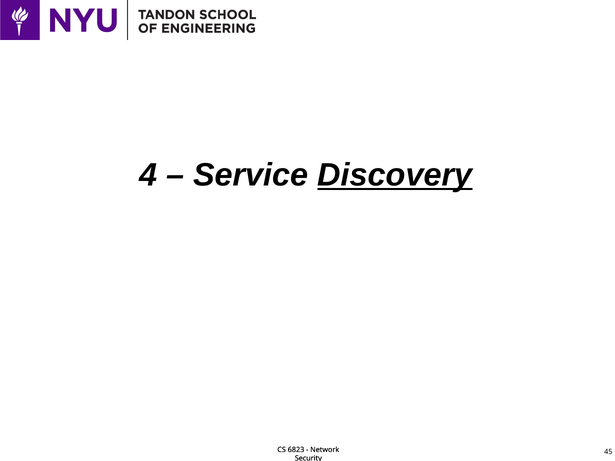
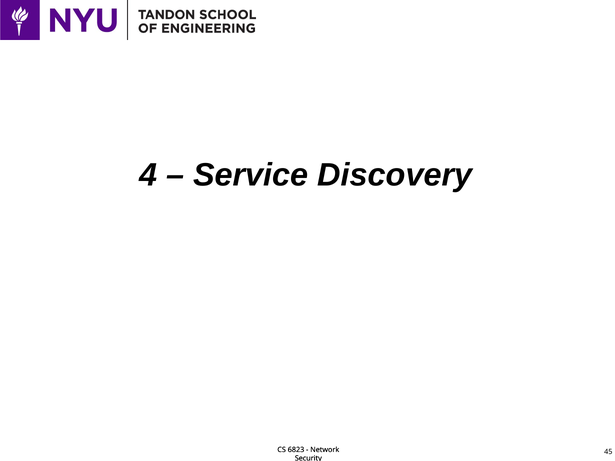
Discovery underline: present -> none
